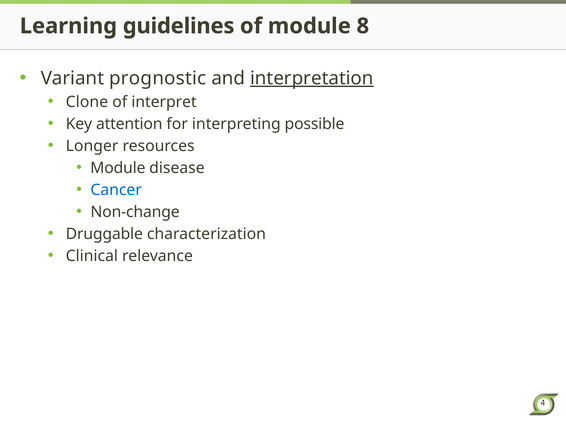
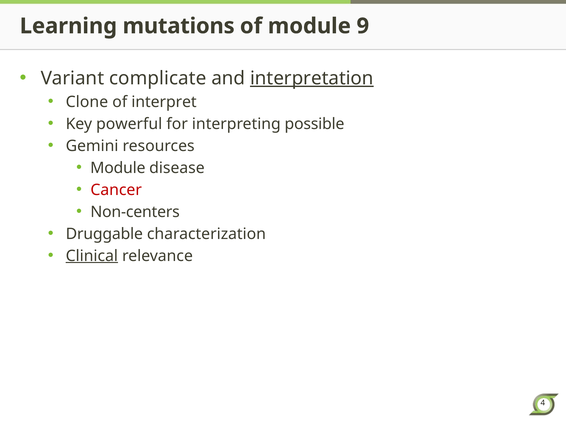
guidelines: guidelines -> mutations
8: 8 -> 9
prognostic: prognostic -> complicate
attention: attention -> powerful
Longer: Longer -> Gemini
Cancer colour: blue -> red
Non-change: Non-change -> Non-centers
Clinical underline: none -> present
